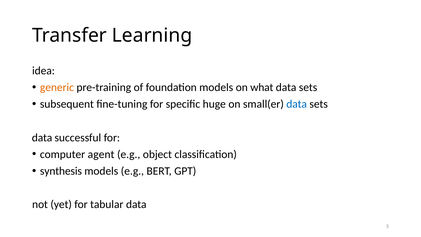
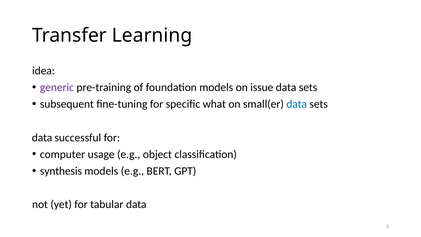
generic colour: orange -> purple
what: what -> issue
huge: huge -> what
agent: agent -> usage
